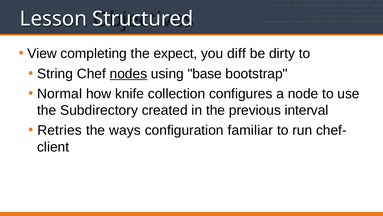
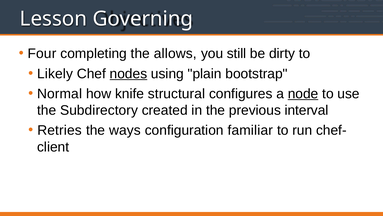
Structured: Structured -> Governing
View: View -> Four
expect: expect -> allows
diff: diff -> still
String: String -> Likely
base: base -> plain
collection: collection -> structural
node underline: none -> present
